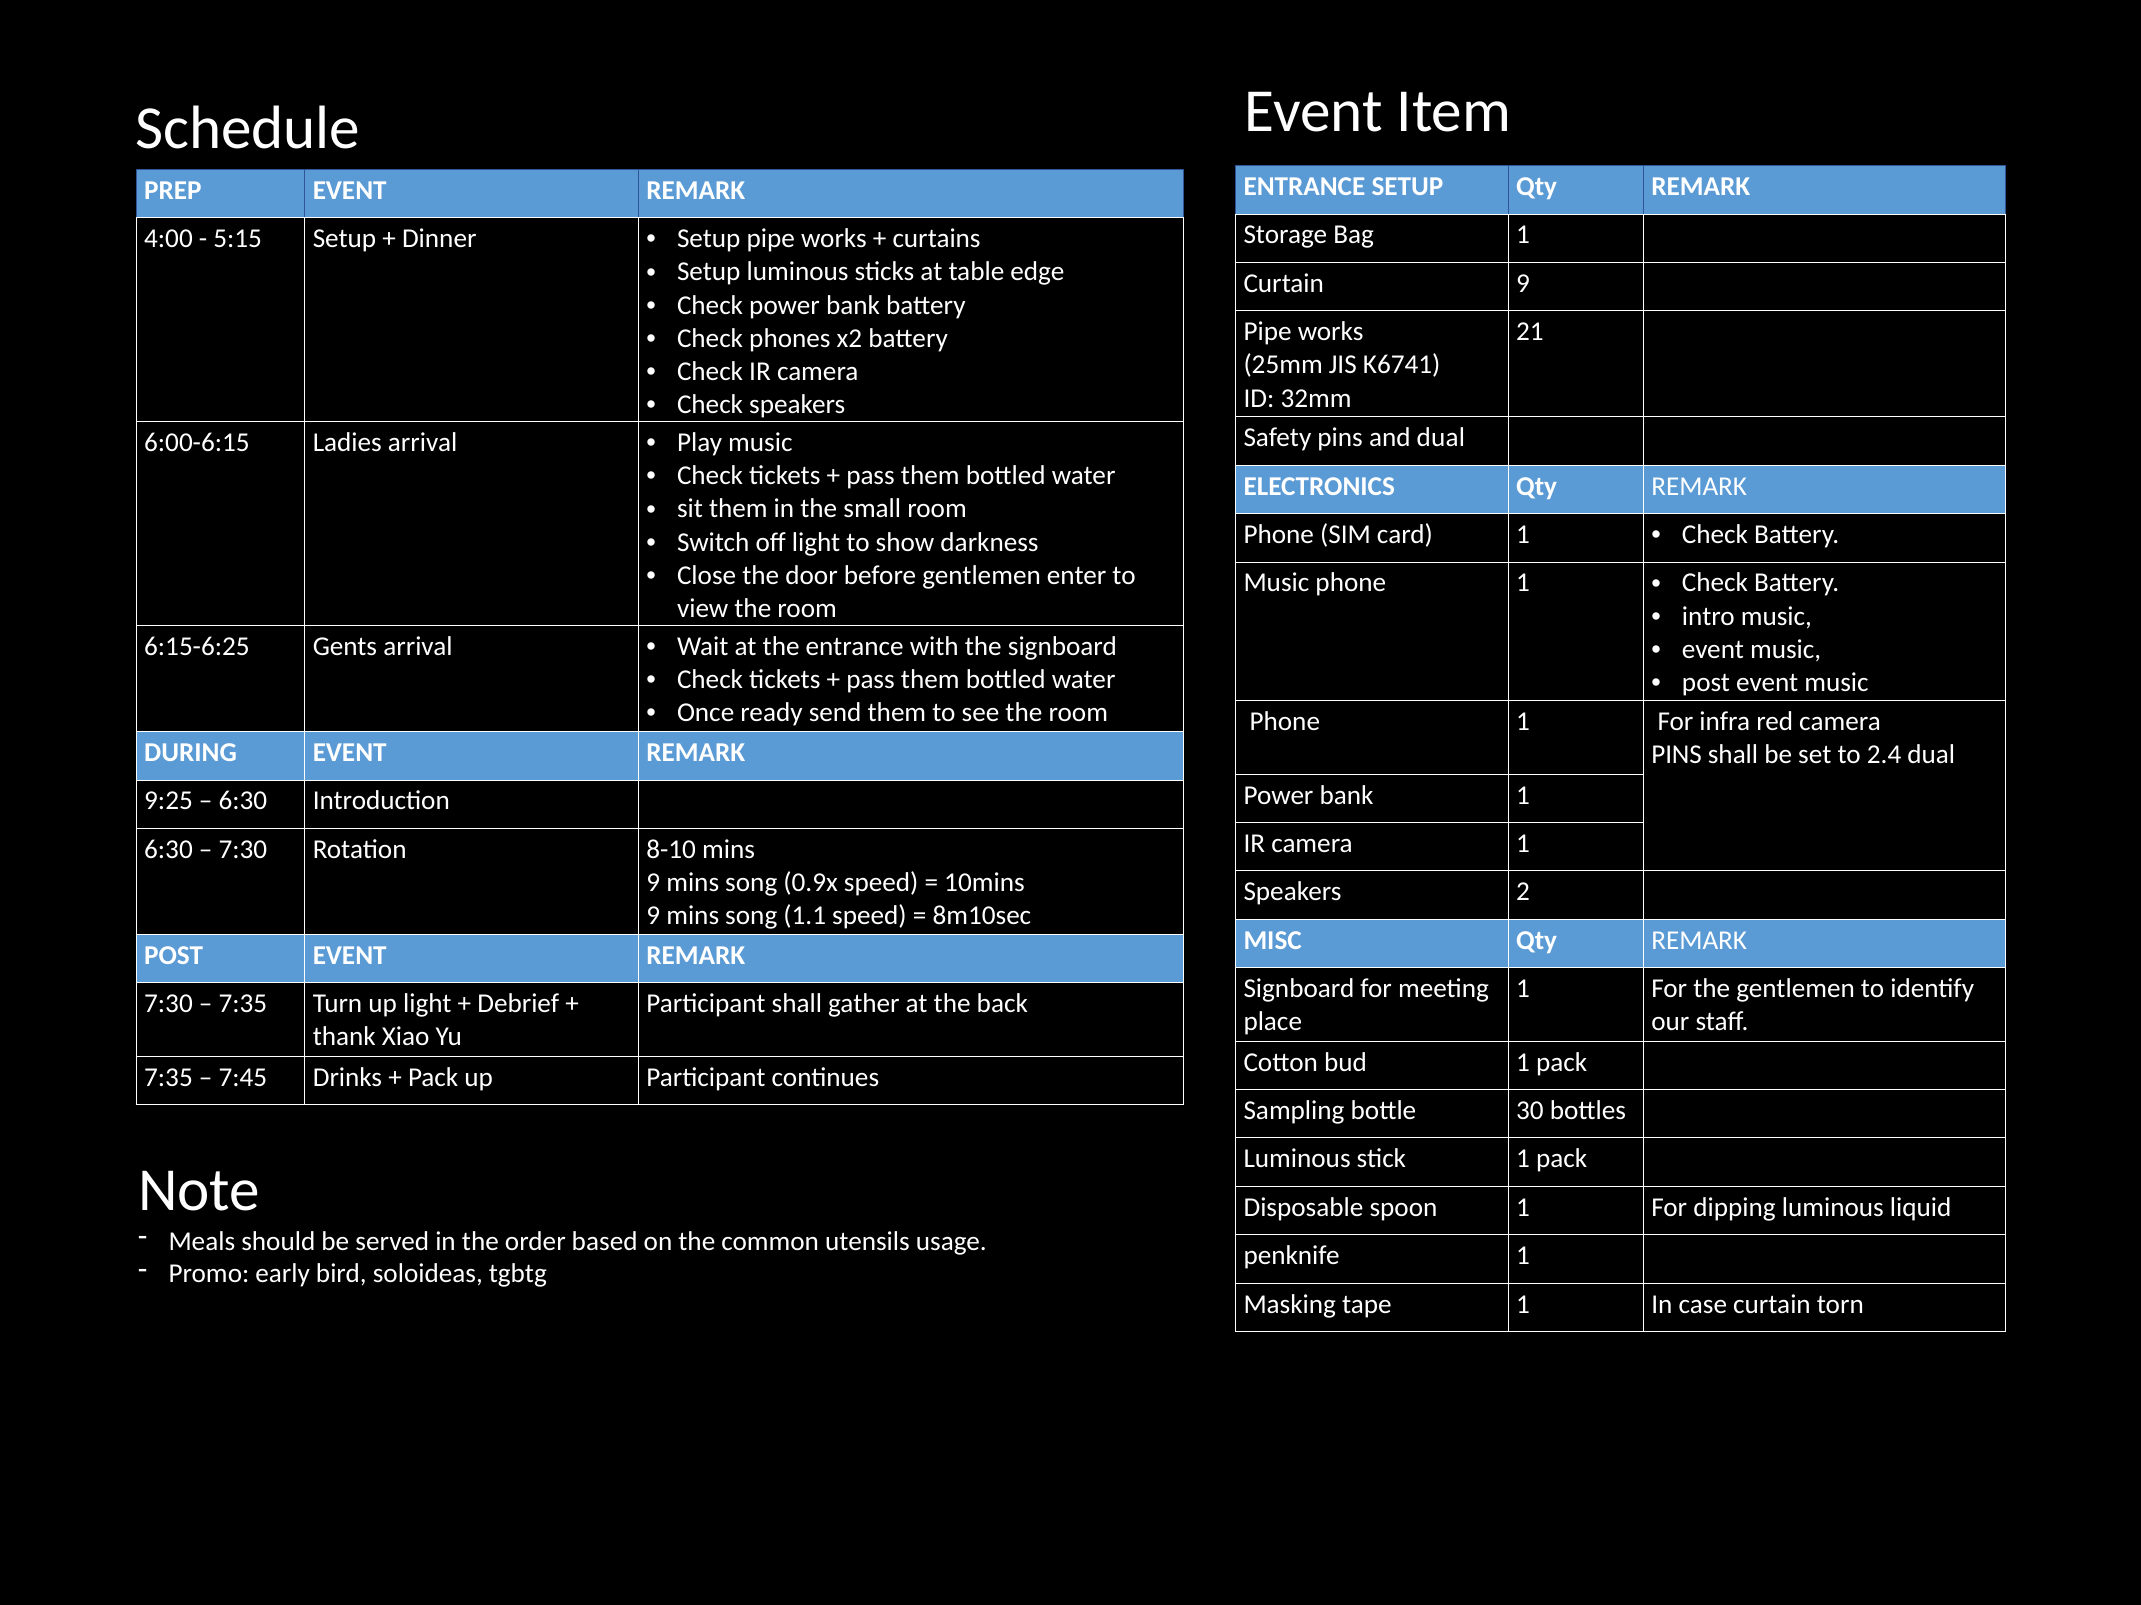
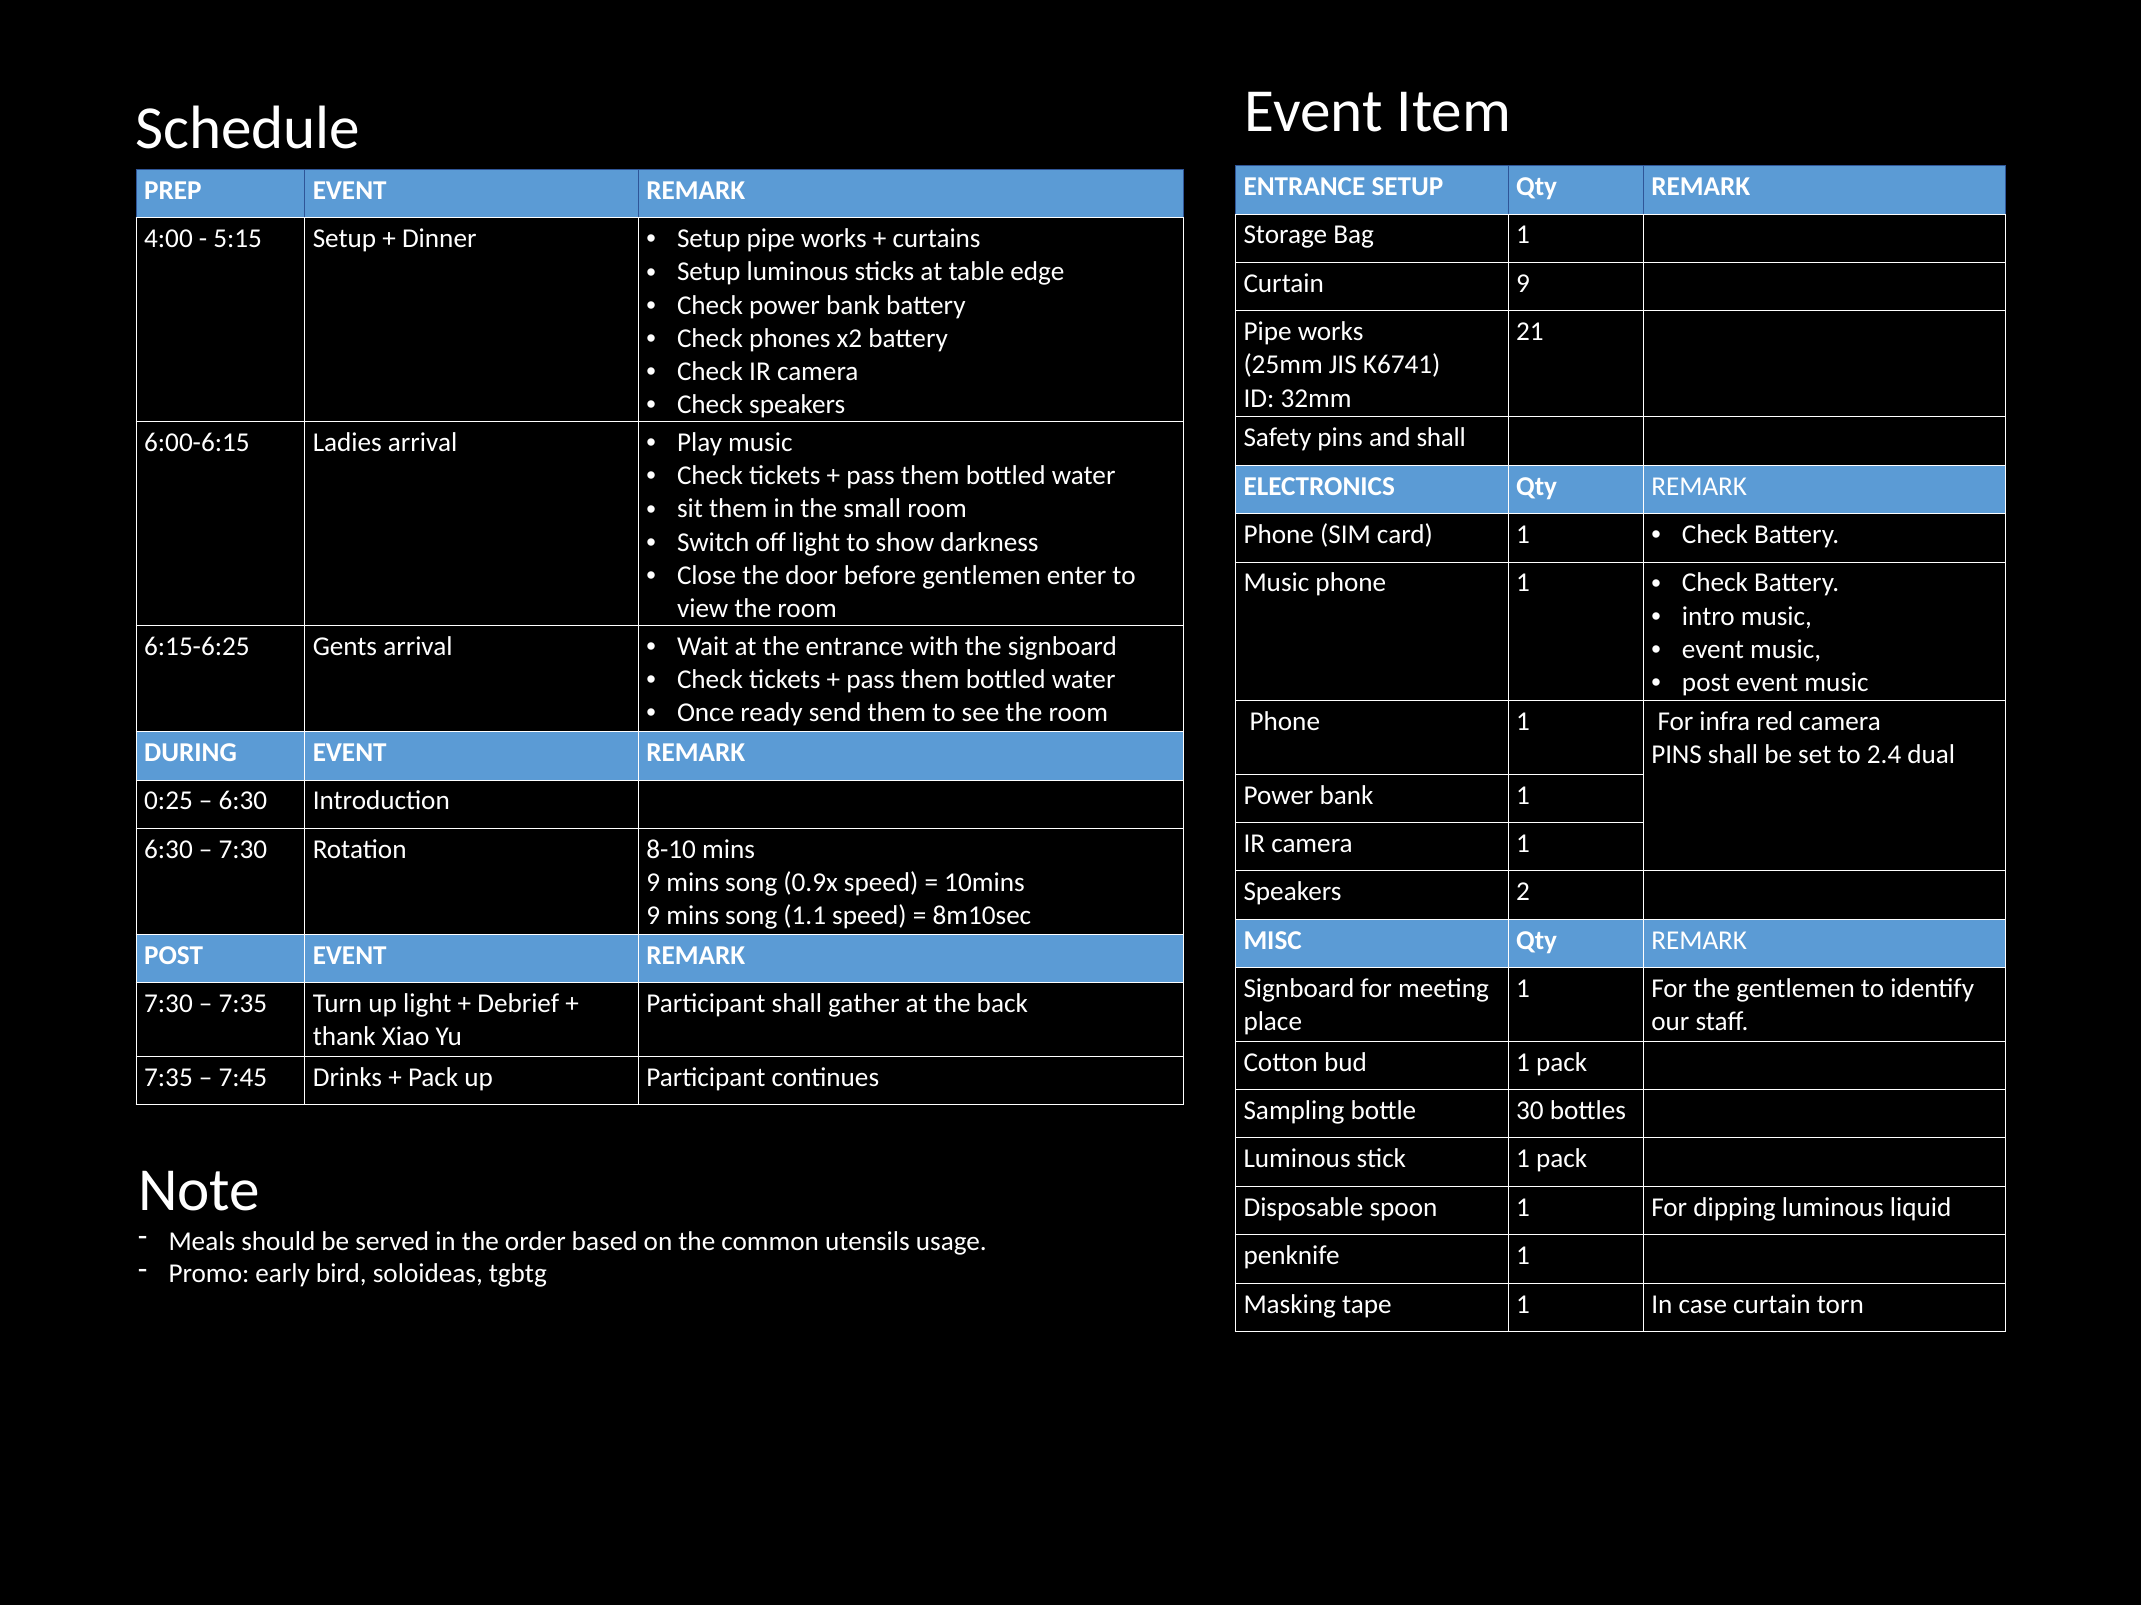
and dual: dual -> shall
9:25: 9:25 -> 0:25
